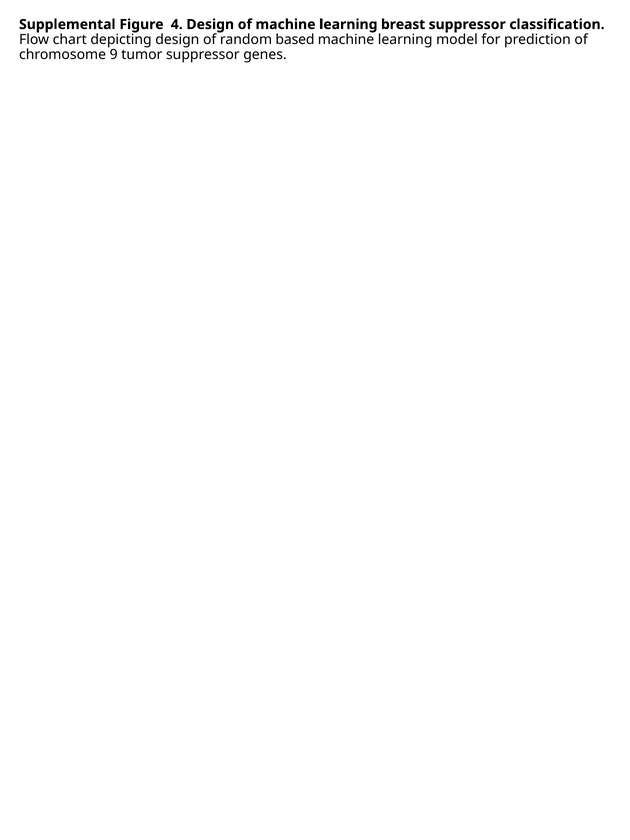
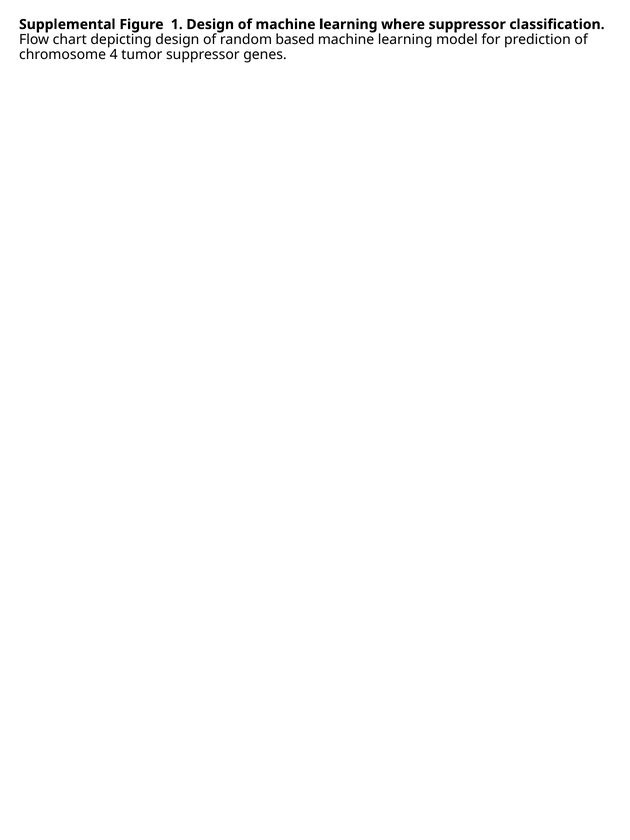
4: 4 -> 1
breast: breast -> where
9: 9 -> 4
